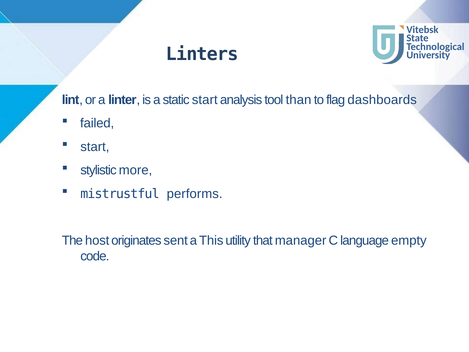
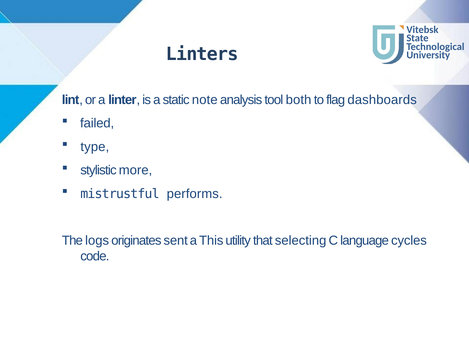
static start: start -> note
than: than -> both
start at (95, 147): start -> type
host: host -> logs
manager: manager -> selecting
empty: empty -> cycles
